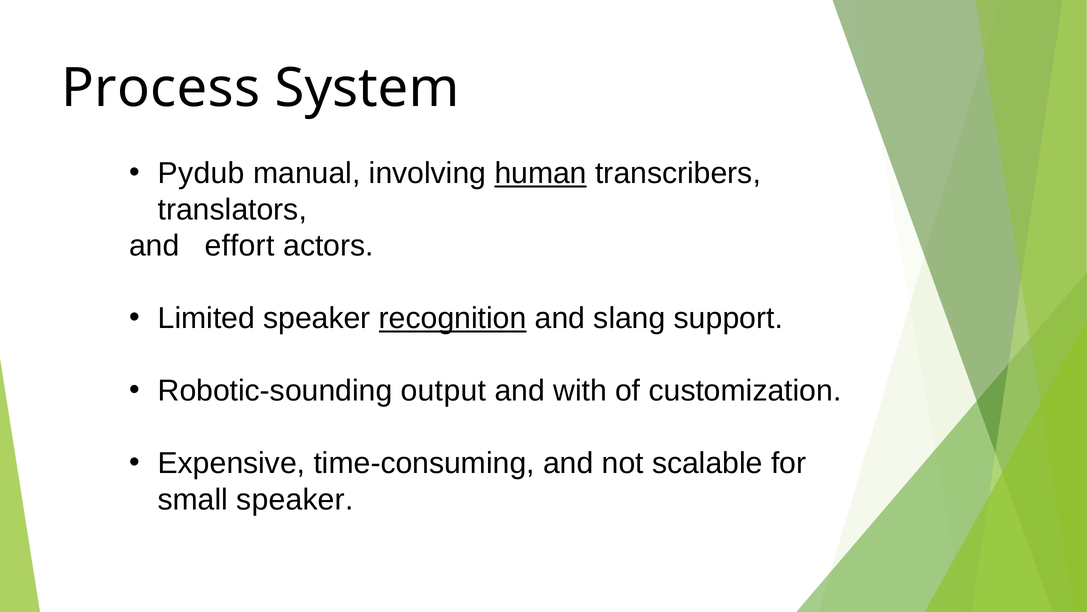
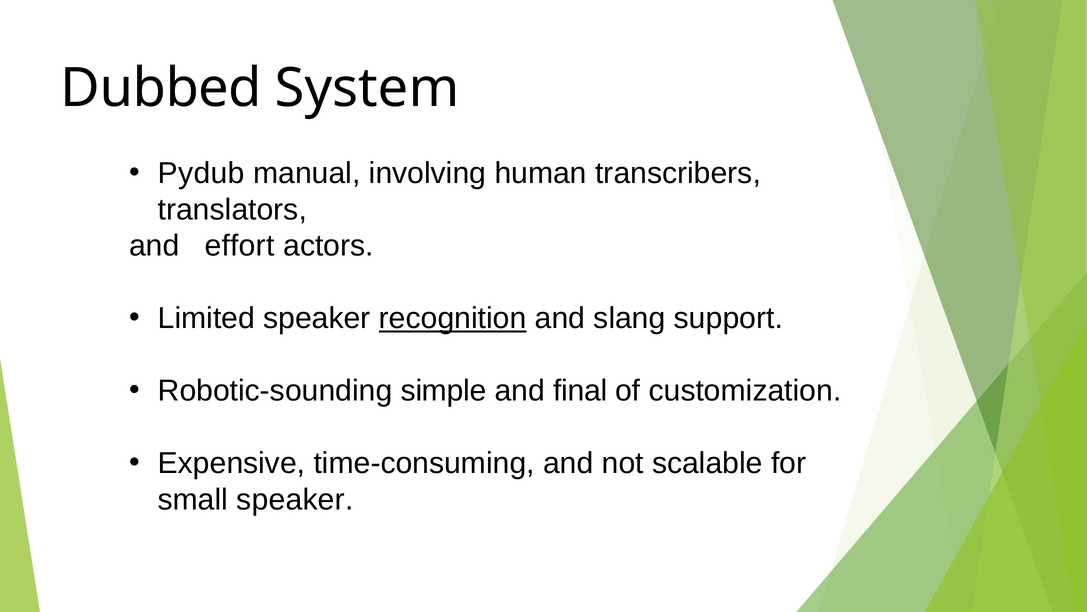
Process: Process -> Dubbed
human underline: present -> none
output: output -> simple
with: with -> final
